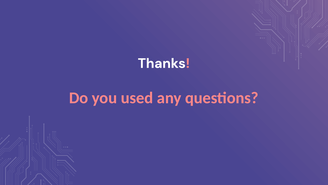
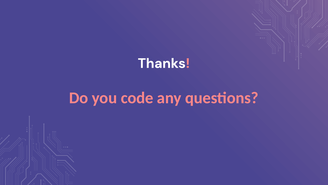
used: used -> code
